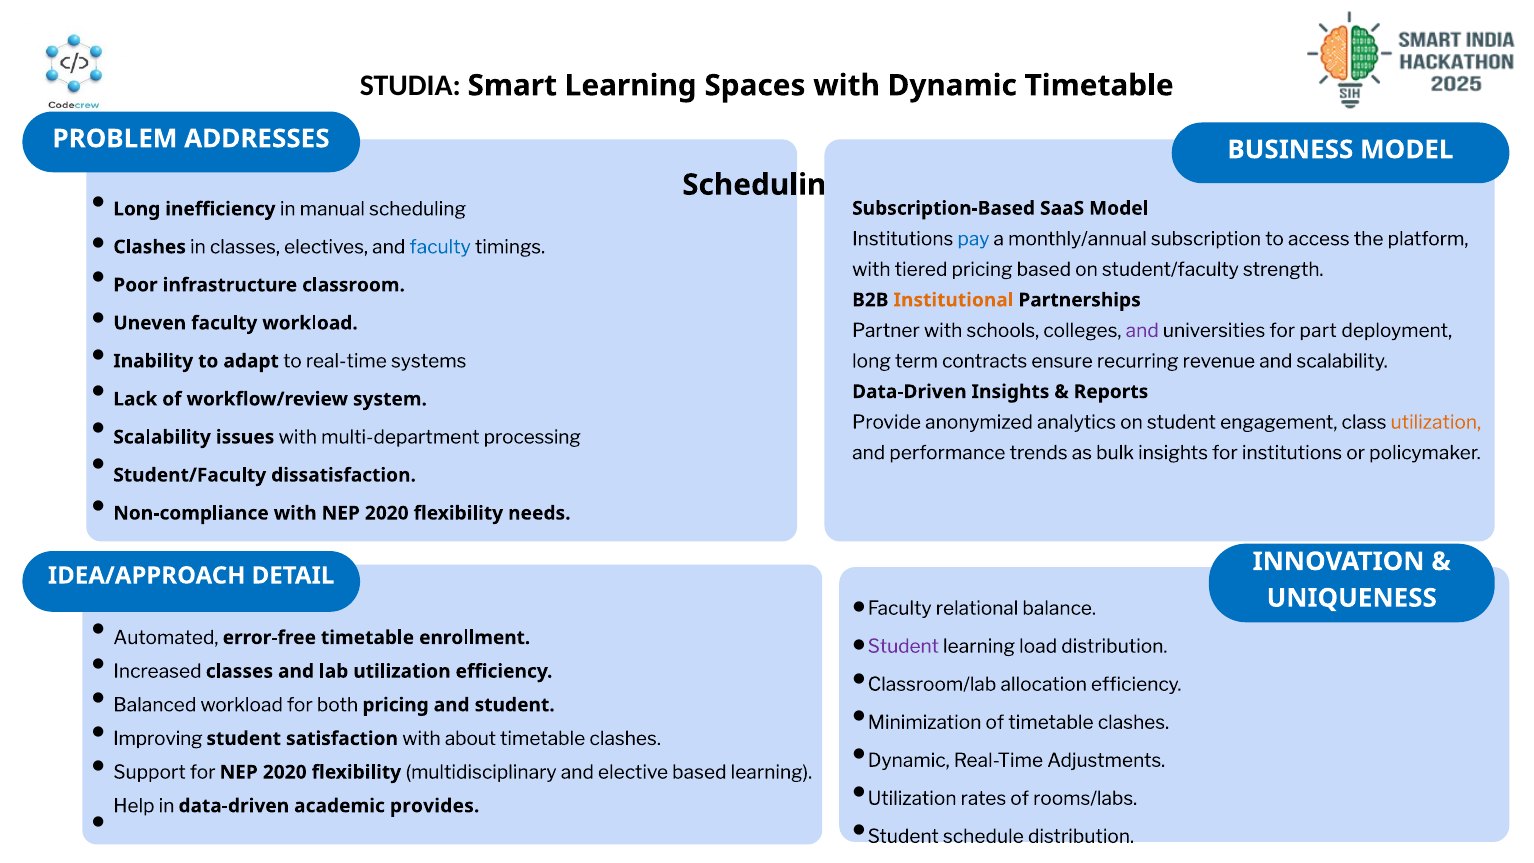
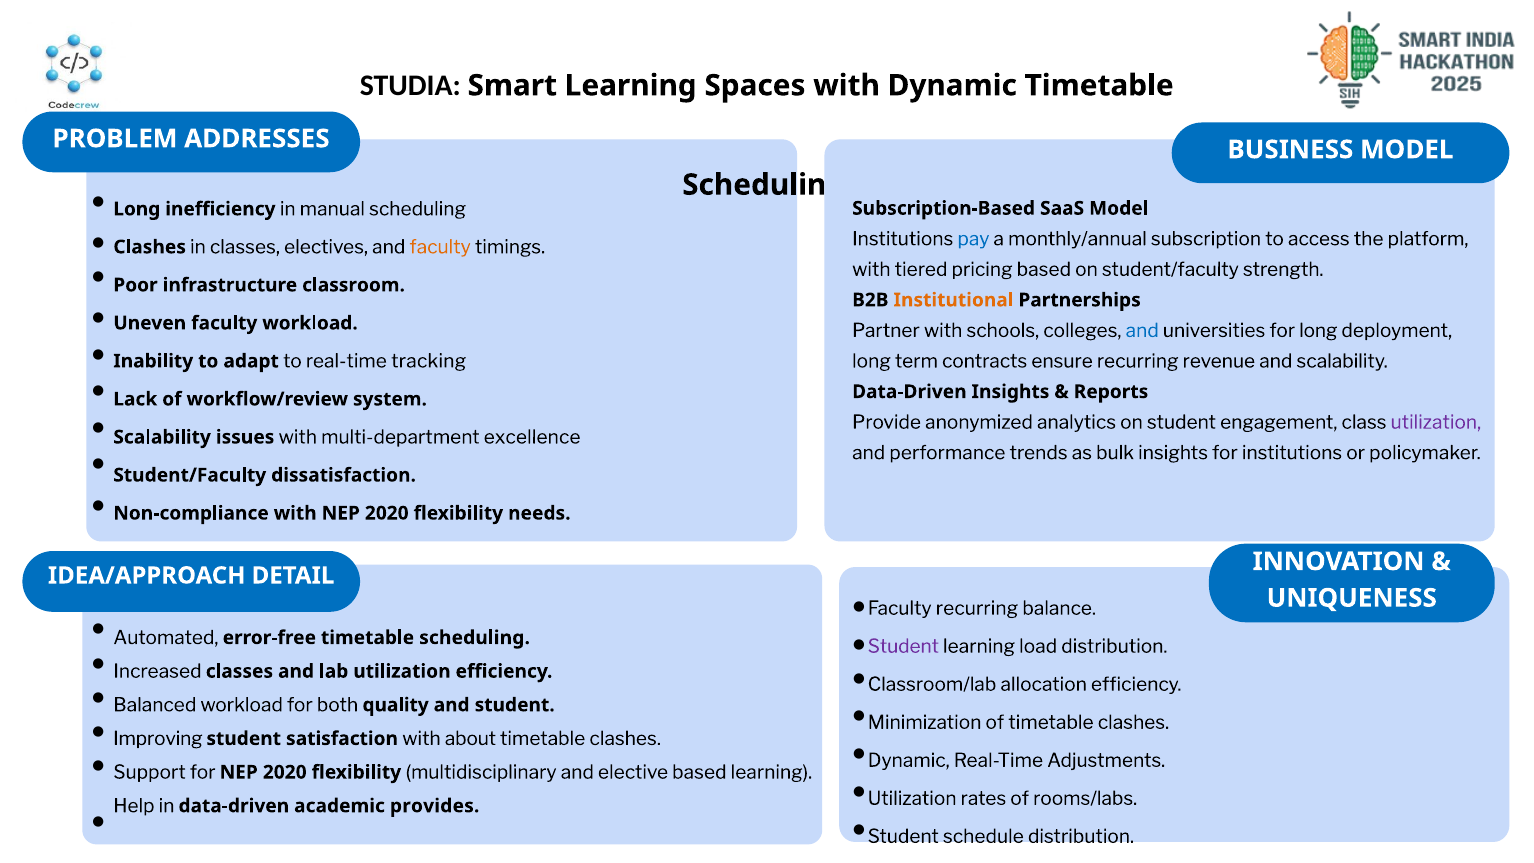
faculty at (440, 247) colour: blue -> orange
and at (1142, 331) colour: purple -> blue
for part: part -> long
systems: systems -> tracking
utilization at (1436, 422) colour: orange -> purple
processing: processing -> excellence
Faculty relational: relational -> recurring
error-free timetable enrollment: enrollment -> scheduling
both pricing: pricing -> quality
